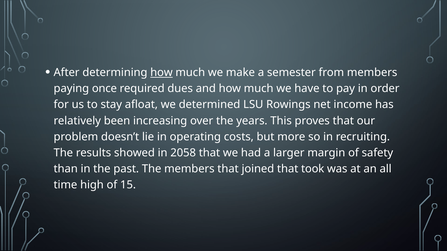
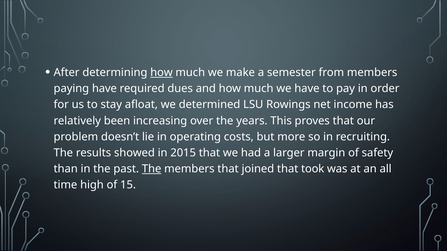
paying once: once -> have
2058: 2058 -> 2015
The at (152, 169) underline: none -> present
